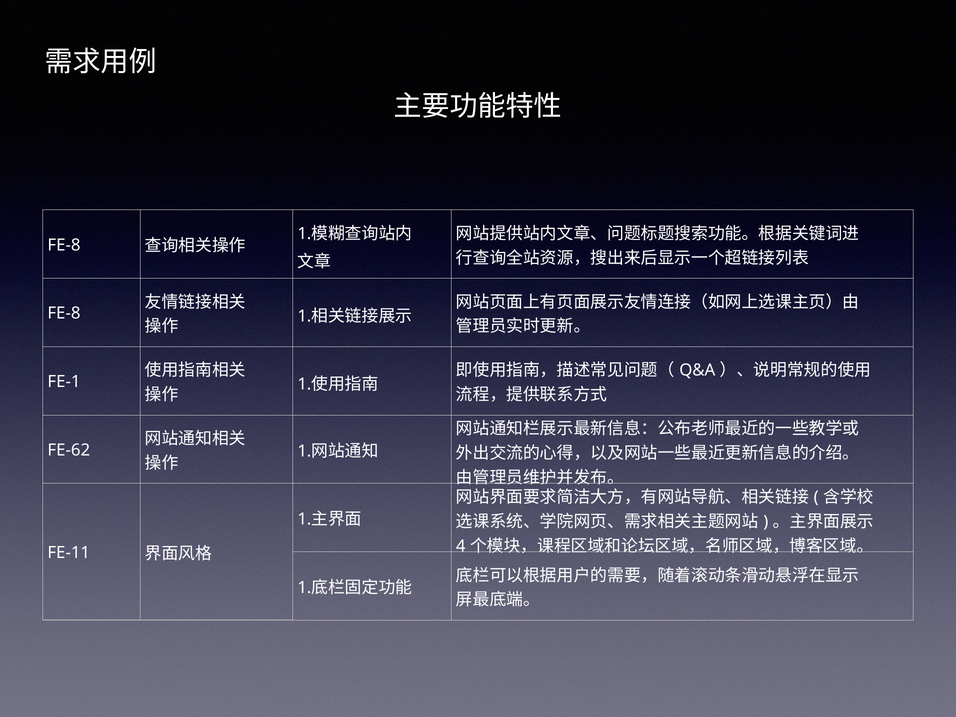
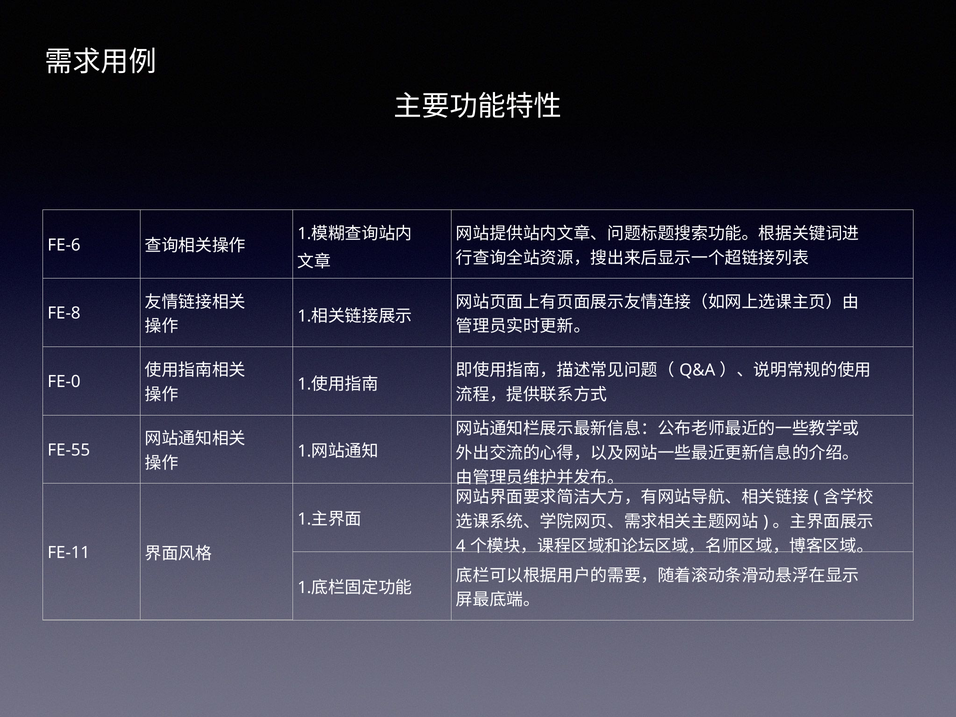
FE-8 at (64, 245): FE-8 -> FE-6
FE-1: FE-1 -> FE-0
FE-62: FE-62 -> FE-55
